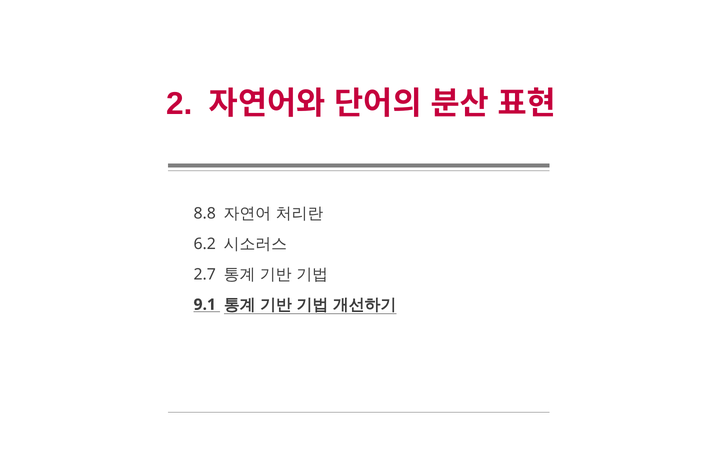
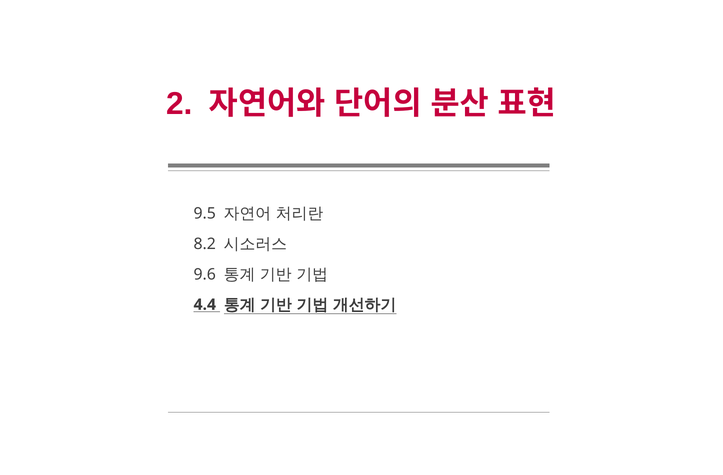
8.8: 8.8 -> 9.5
6.2: 6.2 -> 8.2
2.7: 2.7 -> 9.6
9.1: 9.1 -> 4.4
